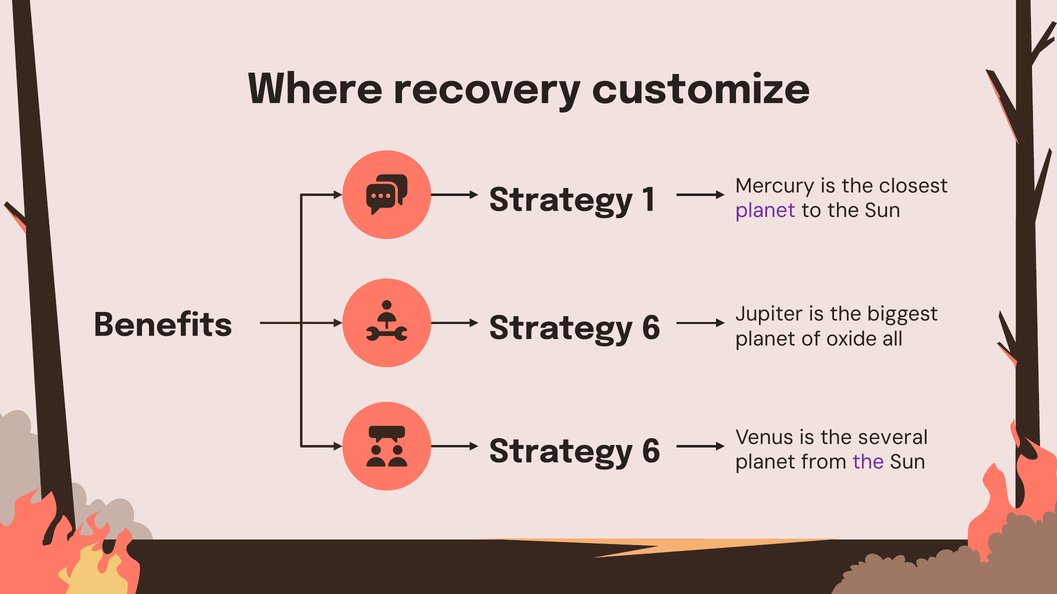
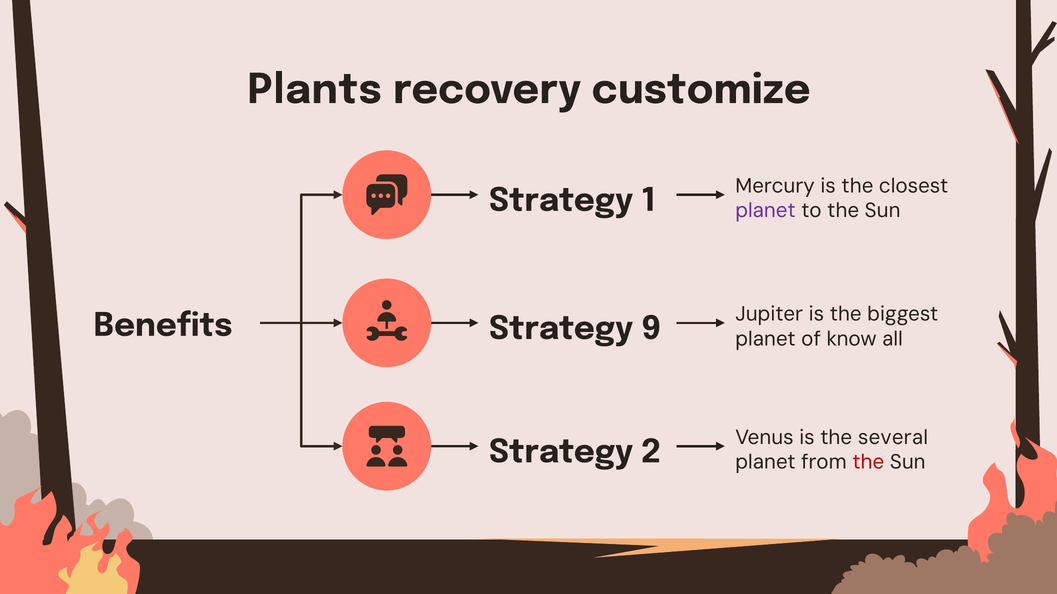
Where: Where -> Plants
6 at (651, 329): 6 -> 9
oxide: oxide -> know
6 at (651, 452): 6 -> 2
the at (868, 463) colour: purple -> red
